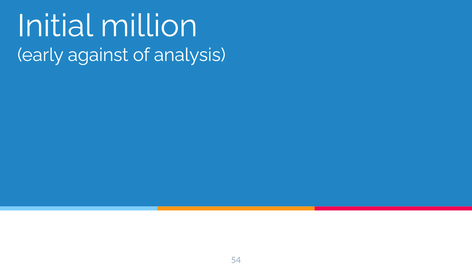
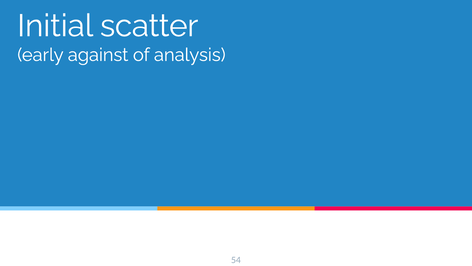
million: million -> scatter
